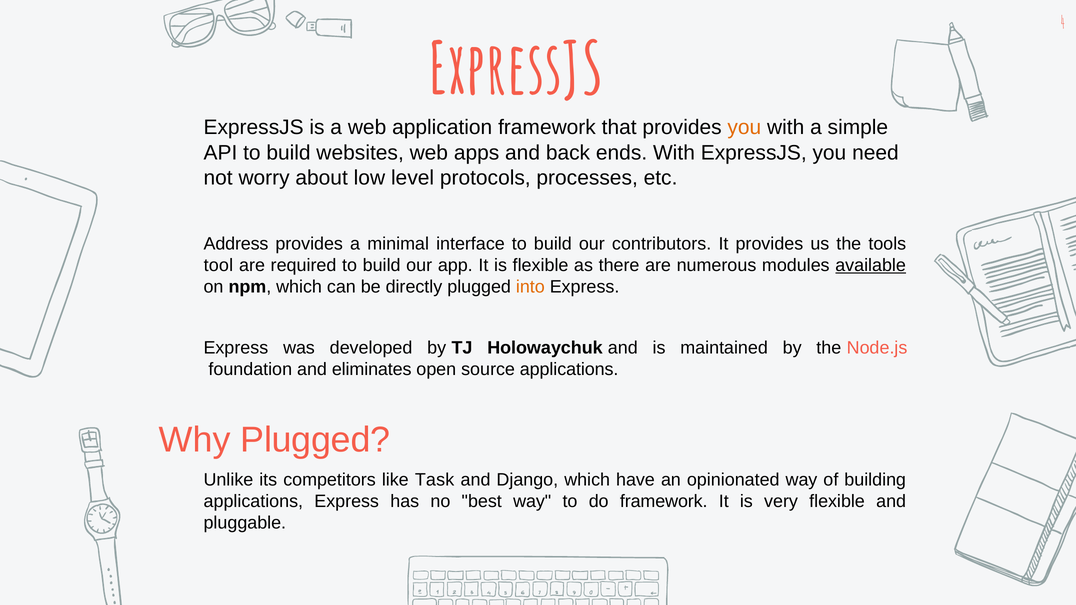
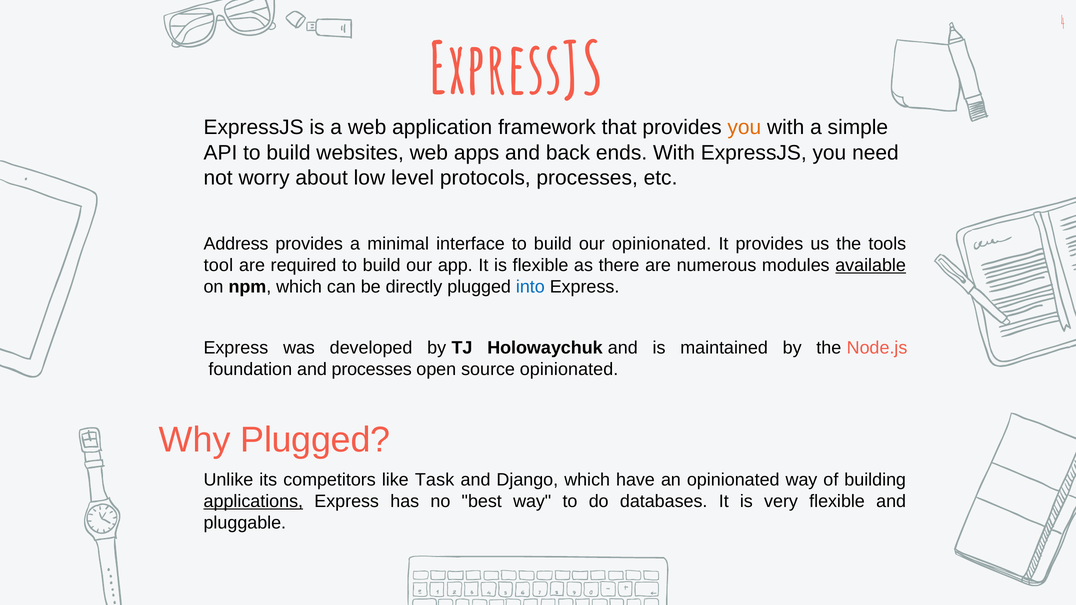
our contributors: contributors -> opinionated
into colour: orange -> blue
and eliminates: eliminates -> processes
source applications: applications -> opinionated
applications at (253, 501) underline: none -> present
do framework: framework -> databases
